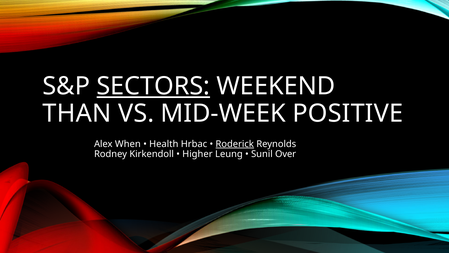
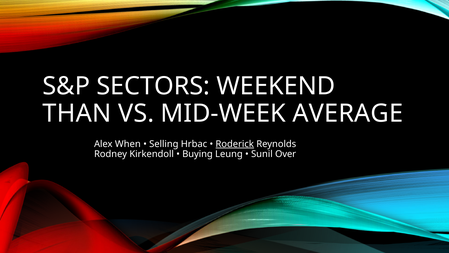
SECTORS underline: present -> none
POSITIVE: POSITIVE -> AVERAGE
Health: Health -> Selling
Higher: Higher -> Buying
